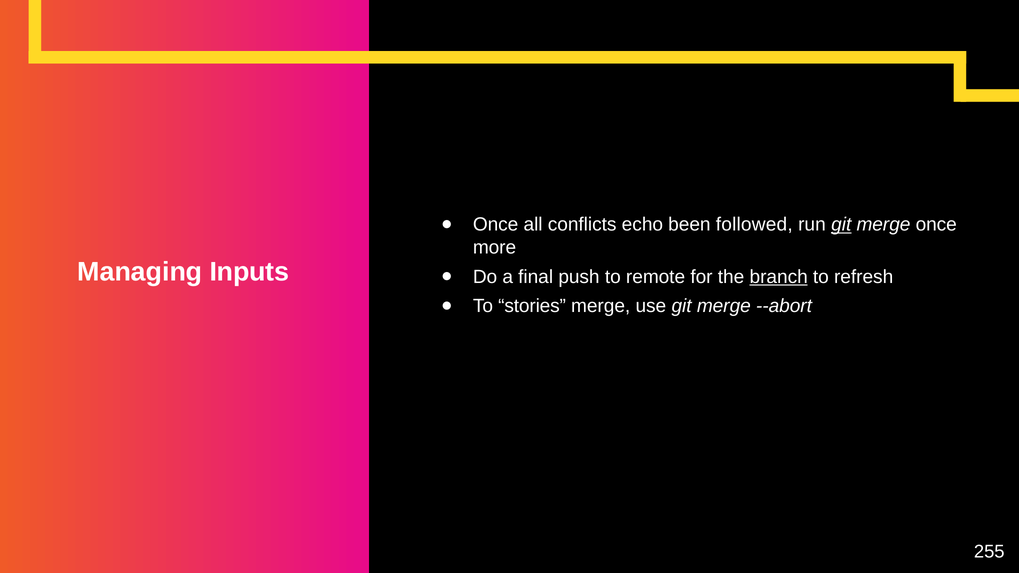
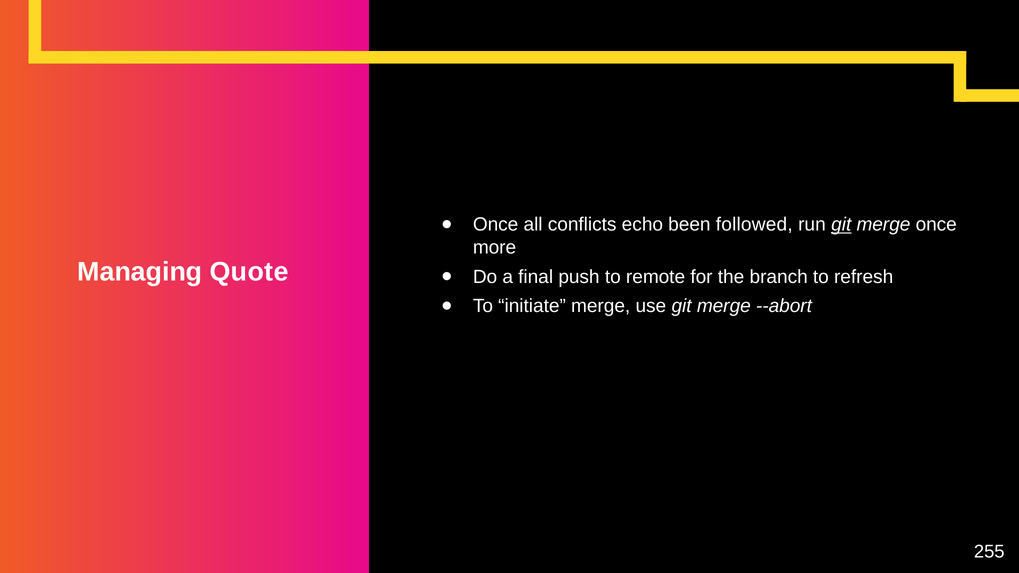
Inputs: Inputs -> Quote
branch underline: present -> none
stories: stories -> initiate
